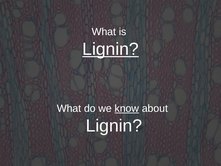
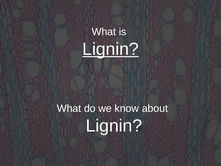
know underline: present -> none
